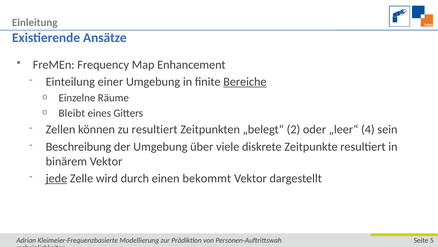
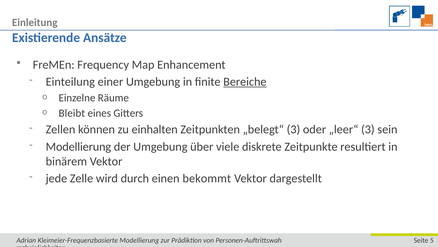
zu resultiert: resultiert -> einhalten
„belegt“ 2: 2 -> 3
„leer“ 4: 4 -> 3
Beschreibung at (78, 146): Beschreibung -> Modellierung
jede underline: present -> none
